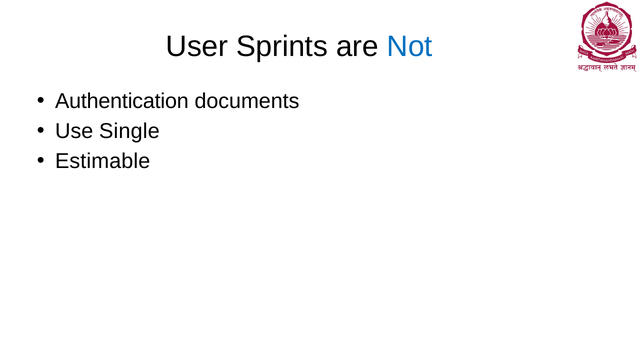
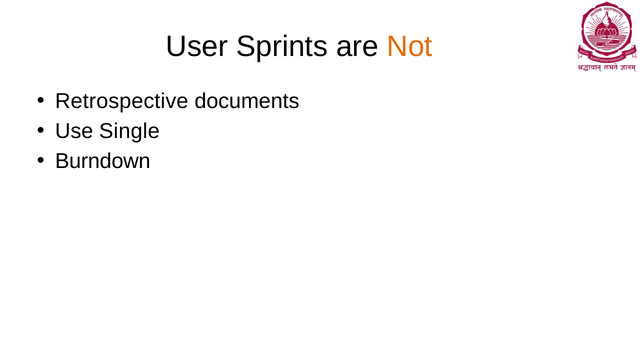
Not colour: blue -> orange
Authentication: Authentication -> Retrospective
Estimable: Estimable -> Burndown
